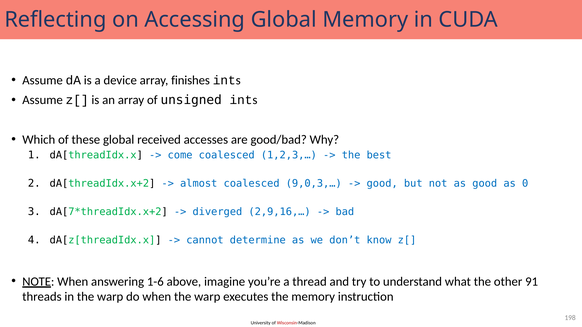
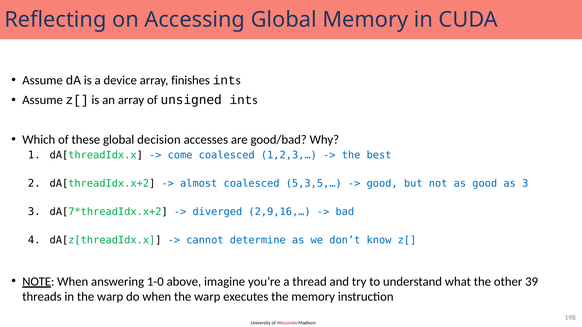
received: received -> decision
9,0,3,…: 9,0,3,… -> 5,3,5,…
as 0: 0 -> 3
1-6: 1-6 -> 1-0
91: 91 -> 39
